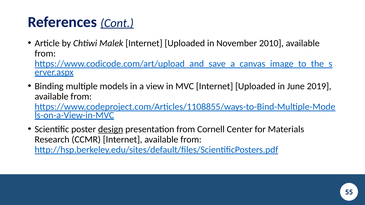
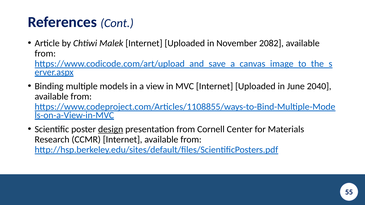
Cont underline: present -> none
2010: 2010 -> 2082
2019: 2019 -> 2040
